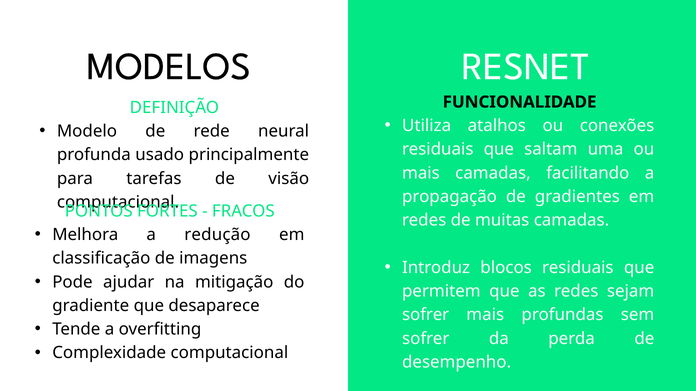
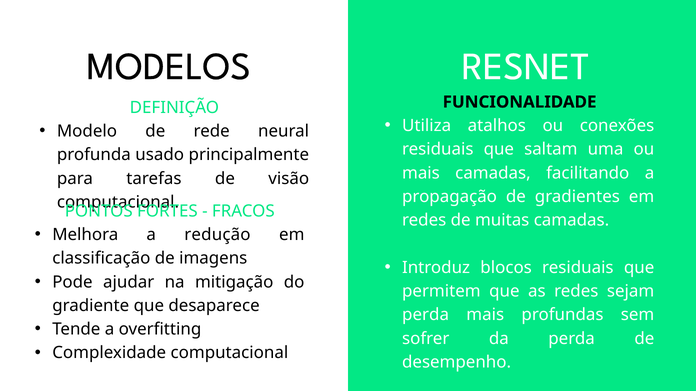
sofrer at (426, 315): sofrer -> perda
